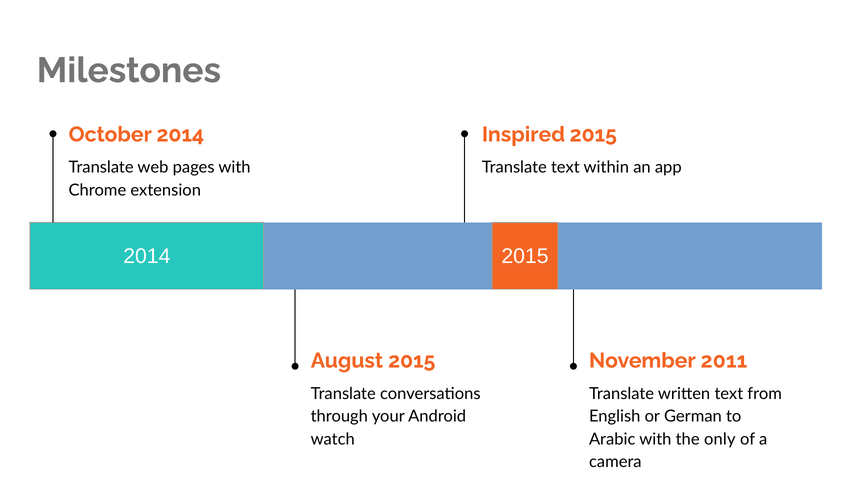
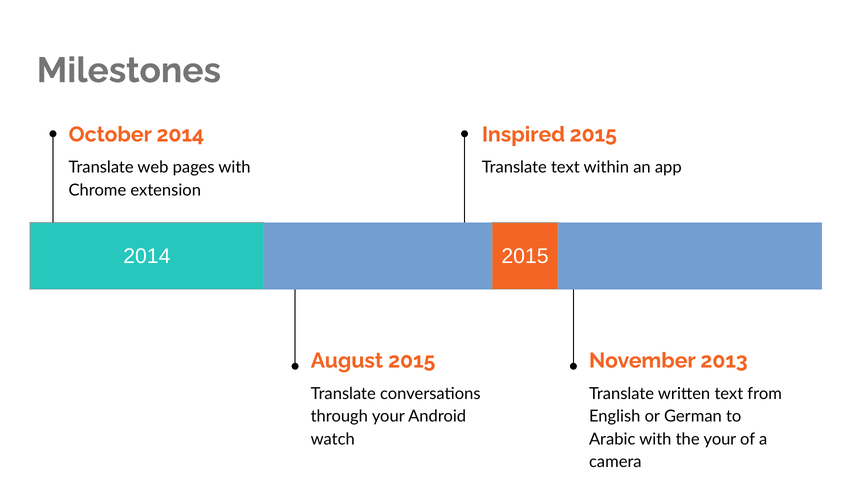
2011: 2011 -> 2013
the only: only -> your
